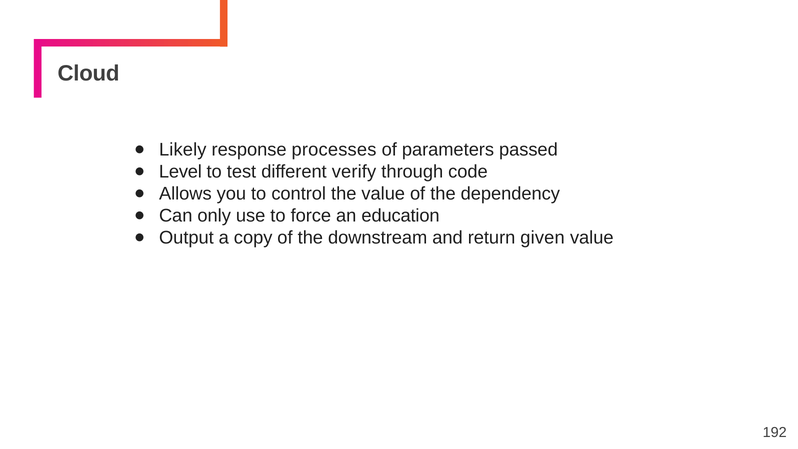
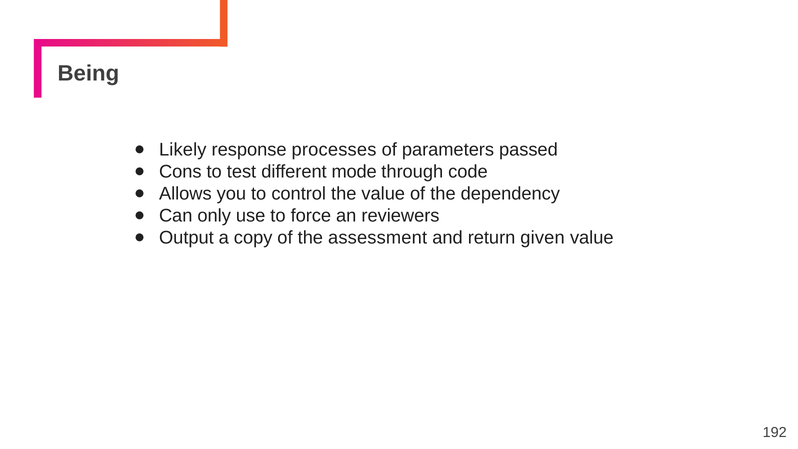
Cloud: Cloud -> Being
Level: Level -> Cons
verify: verify -> mode
education: education -> reviewers
downstream: downstream -> assessment
